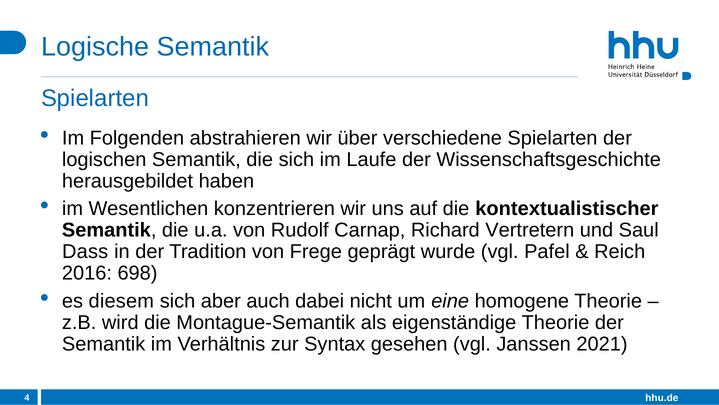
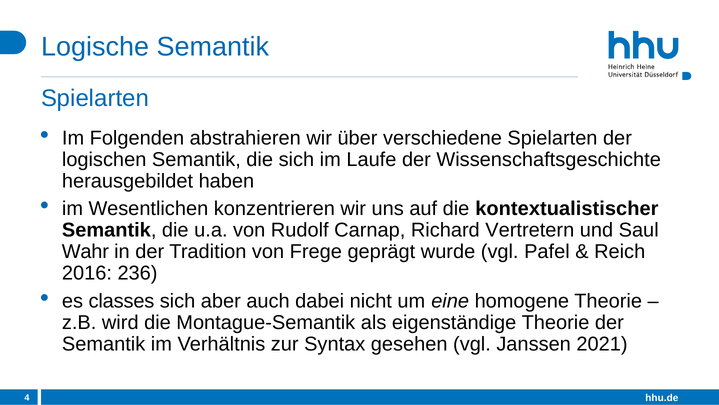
Dass: Dass -> Wahr
698: 698 -> 236
diesem: diesem -> classes
